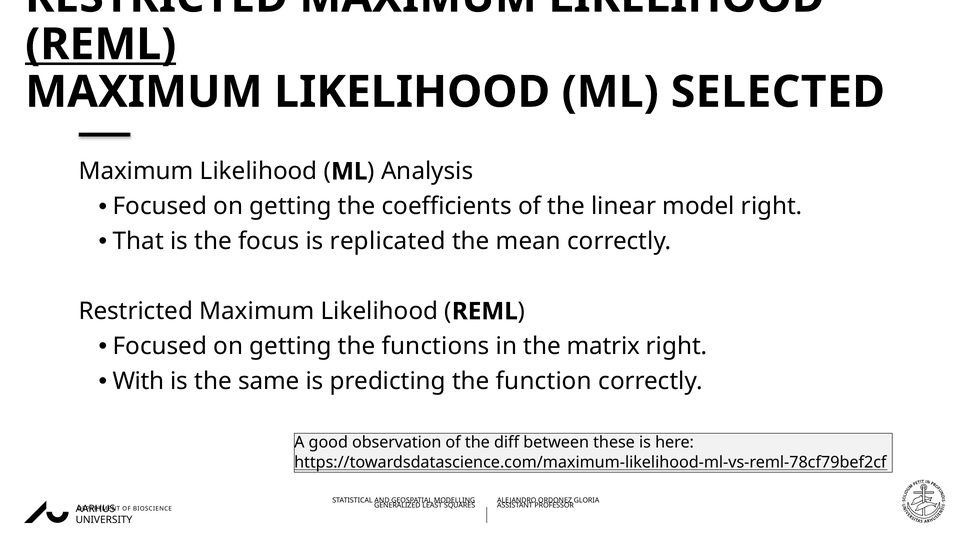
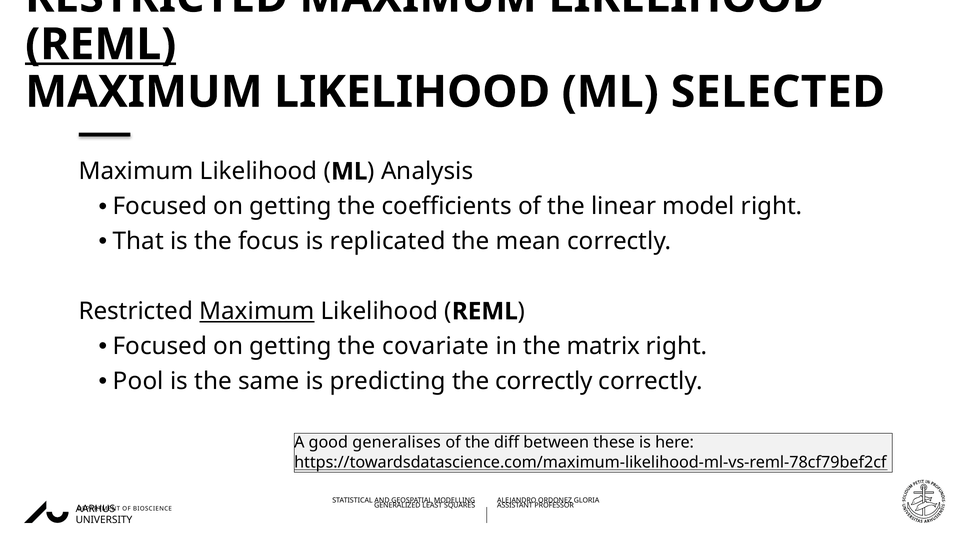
Maximum at (257, 311) underline: none -> present
functions: functions -> covariate
With: With -> Pool
the function: function -> correctly
observation: observation -> generalises
